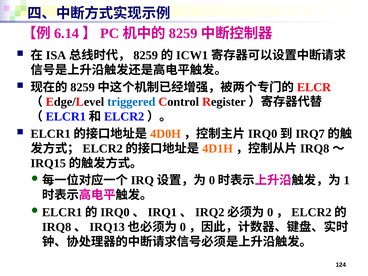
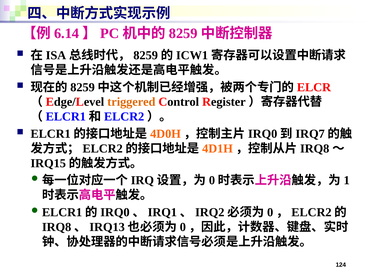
triggered colour: blue -> orange
